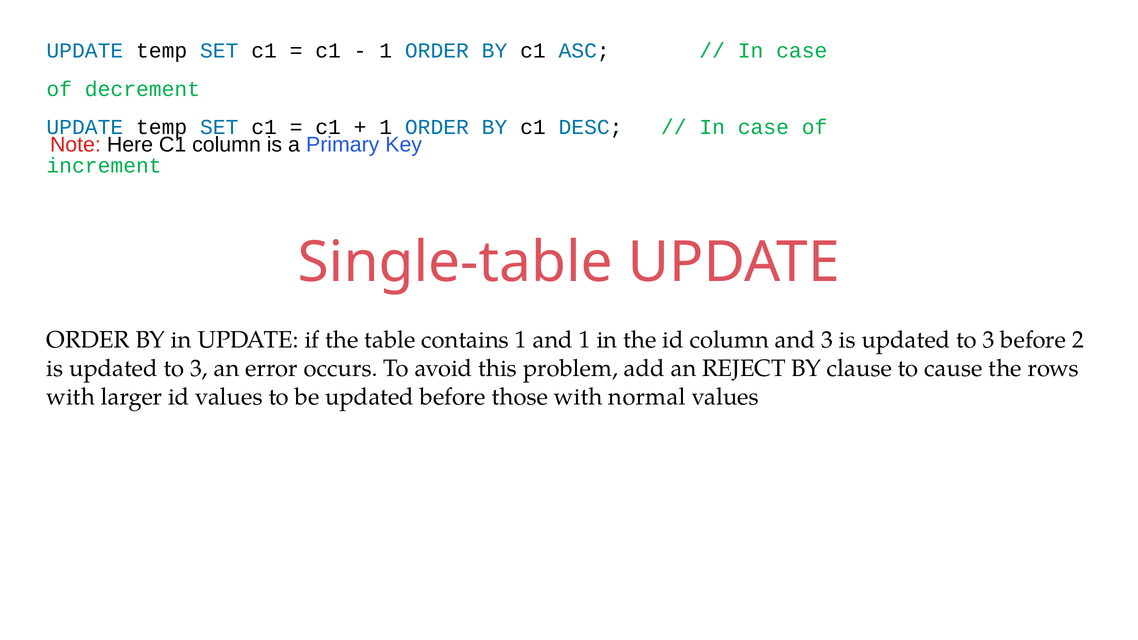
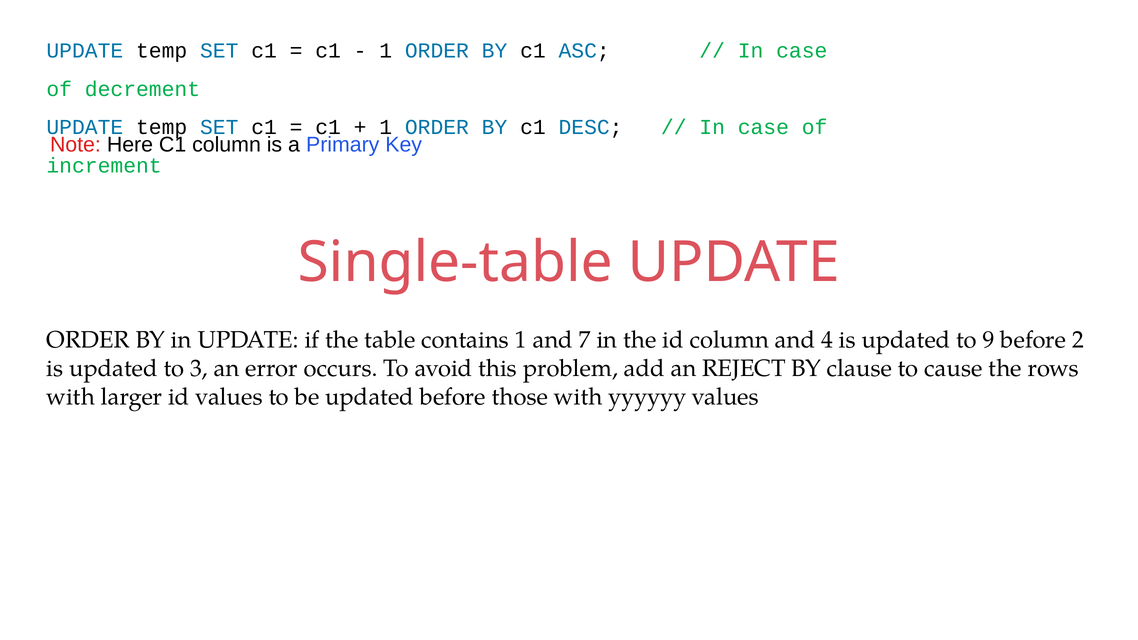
and 1: 1 -> 7
and 3: 3 -> 4
3 at (989, 340): 3 -> 9
normal: normal -> yyyyyy
